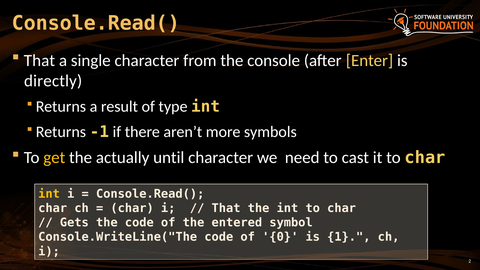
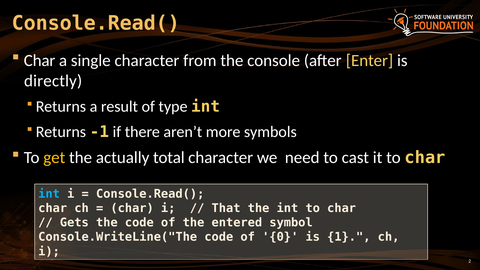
That at (39, 60): That -> Char
until: until -> total
int at (49, 194) colour: yellow -> light blue
